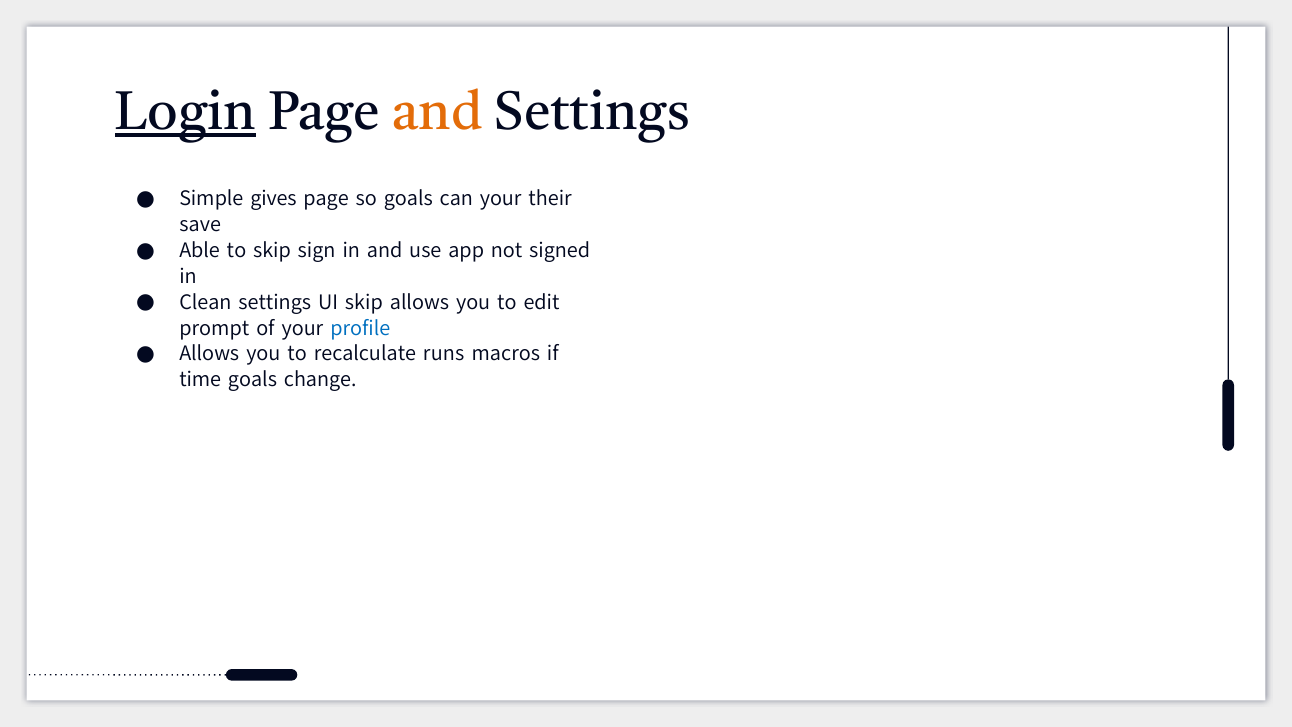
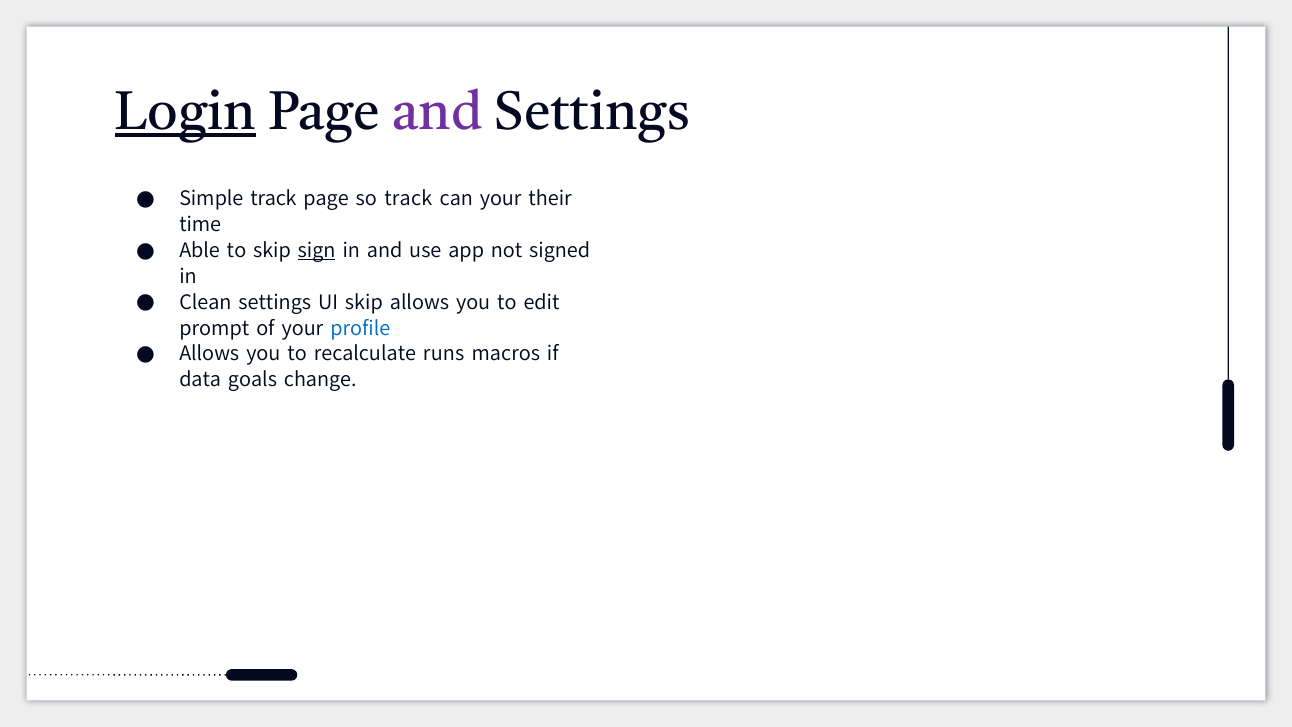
and at (438, 112) colour: orange -> purple
Simple gives: gives -> track
so goals: goals -> track
save: save -> time
sign underline: none -> present
time: time -> data
